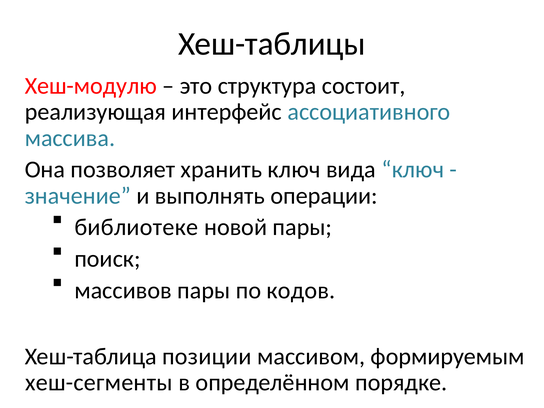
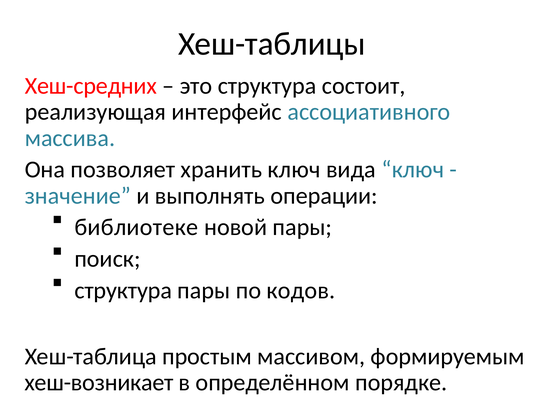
Хеш-модулю: Хеш-модулю -> Хеш-средних
массивов at (123, 290): массивов -> структура
позиции: позиции -> простым
хеш-сегменты: хеш-сегменты -> хеш-возникает
